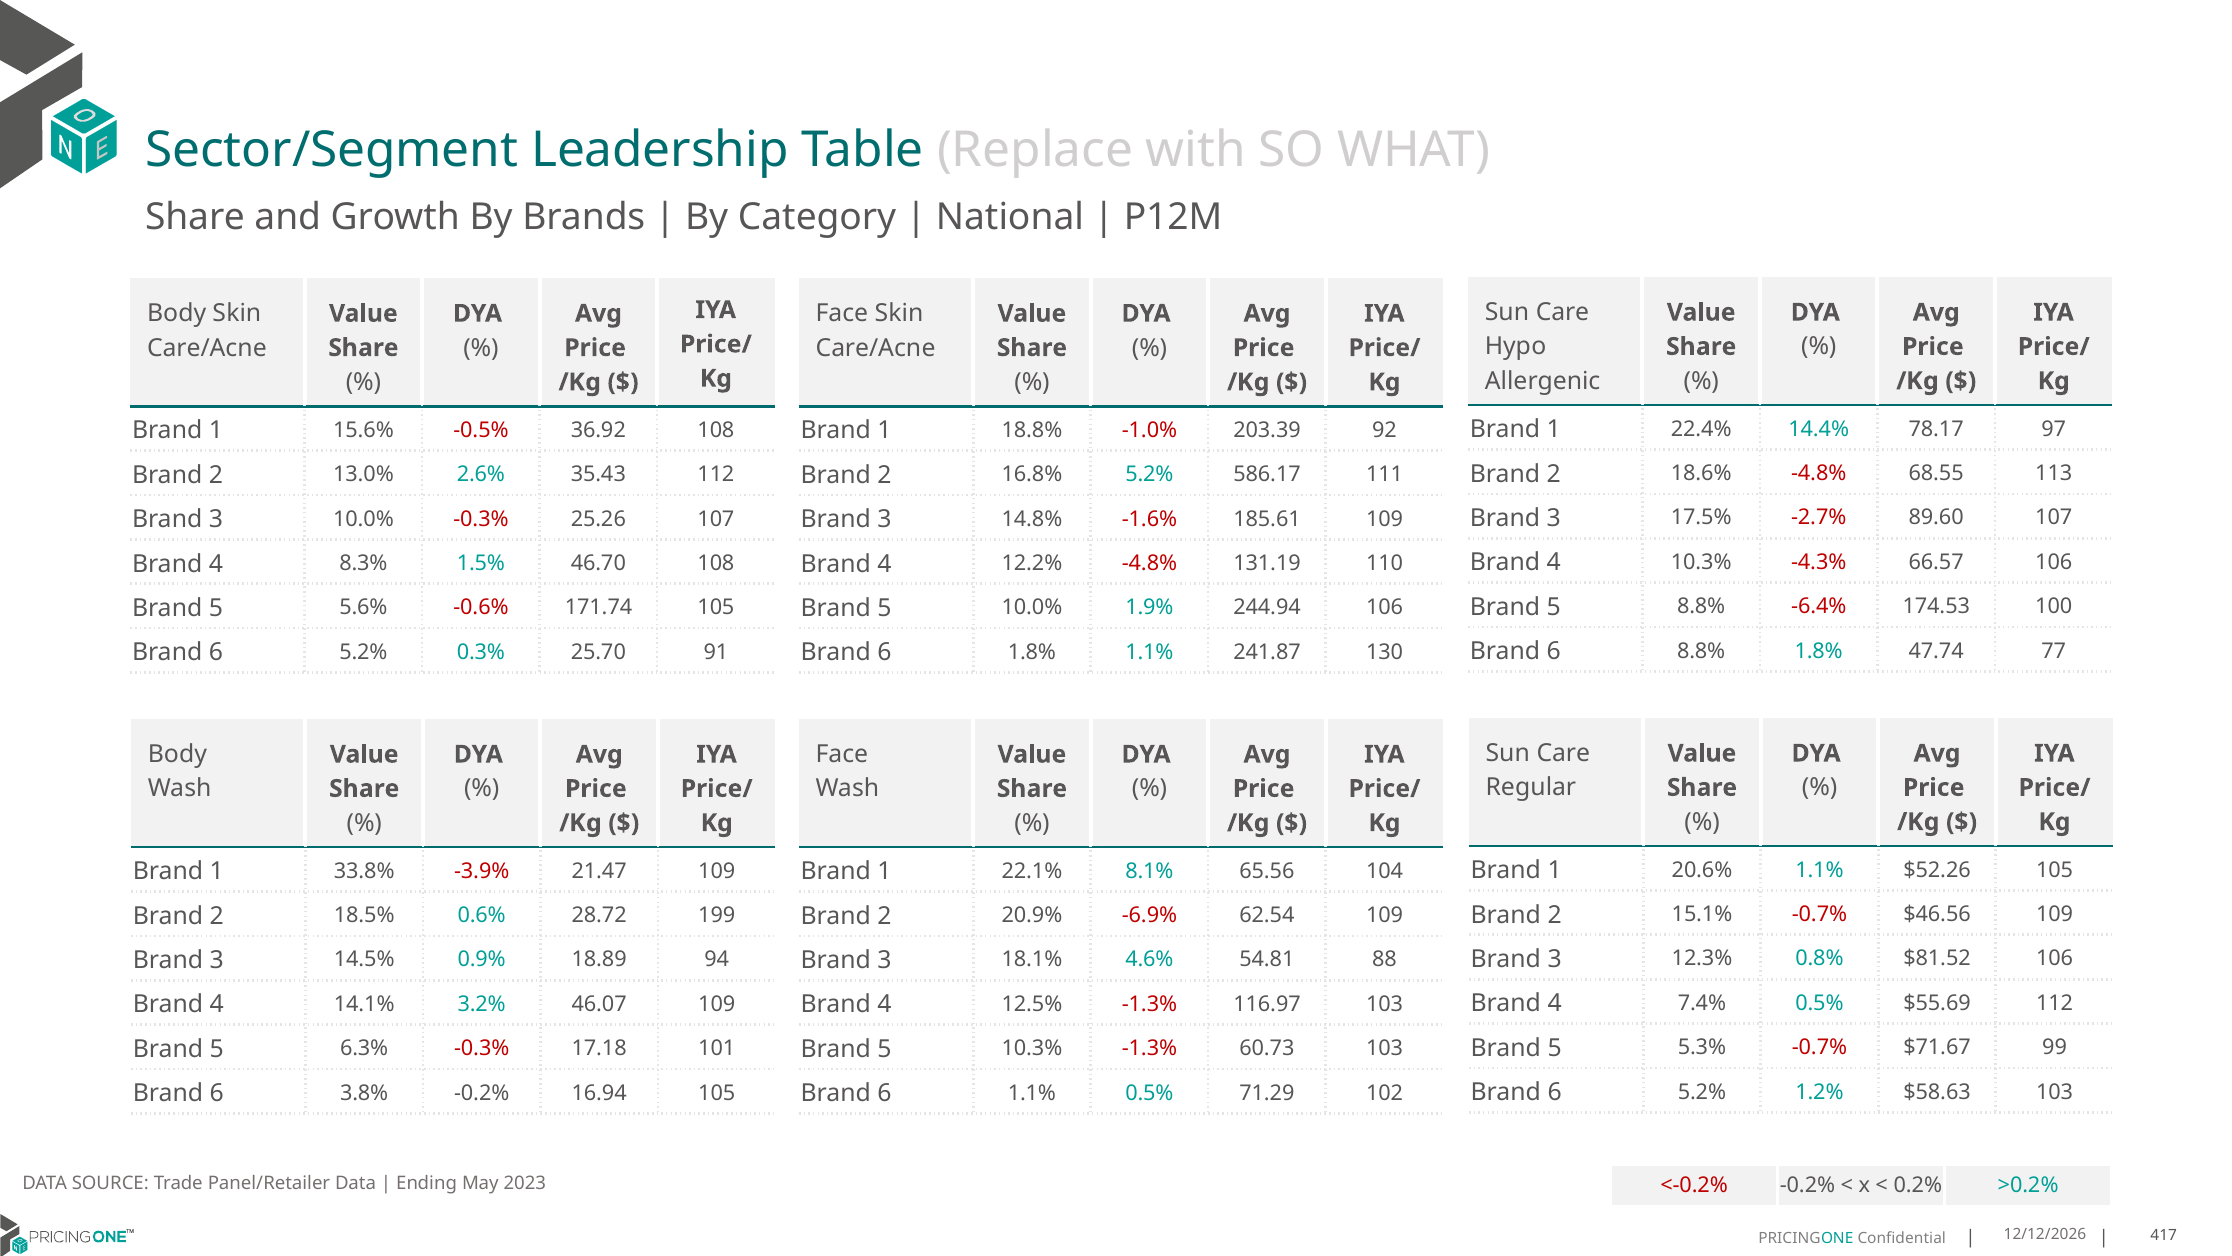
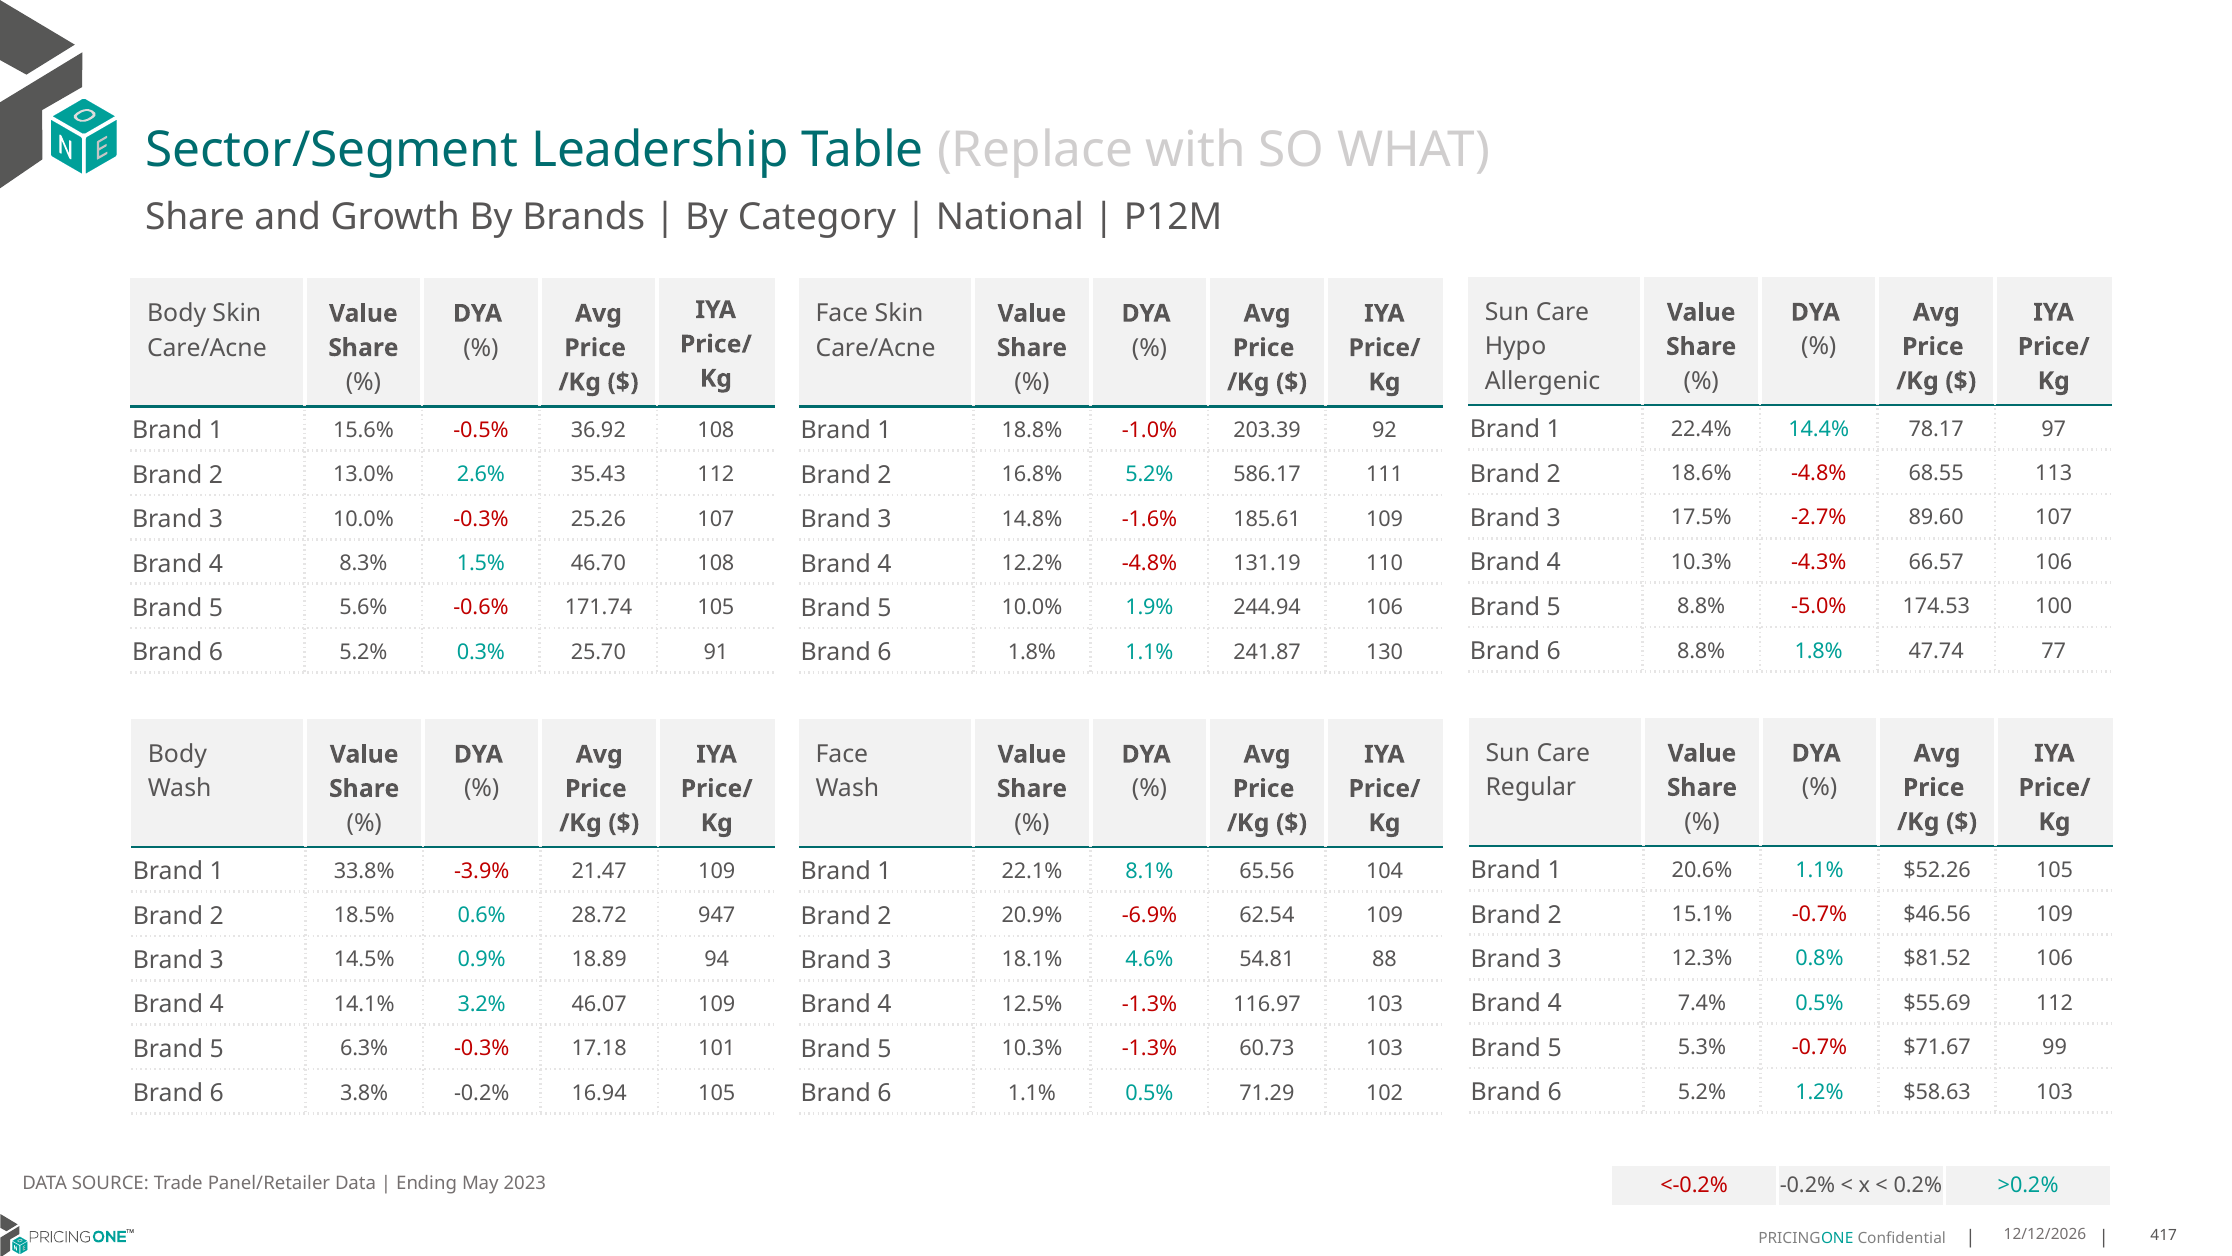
-6.4%: -6.4% -> -5.0%
199: 199 -> 947
